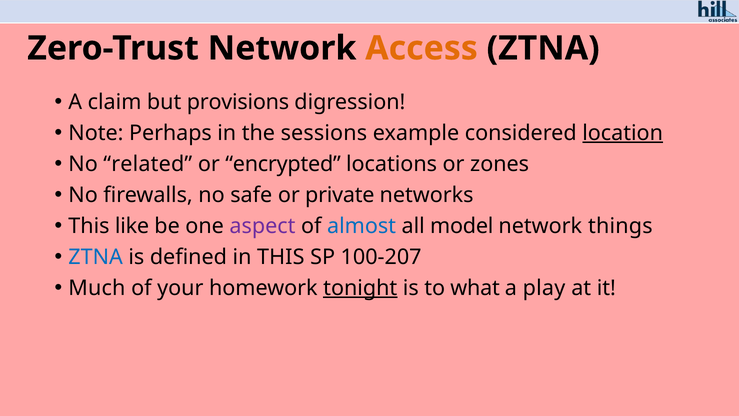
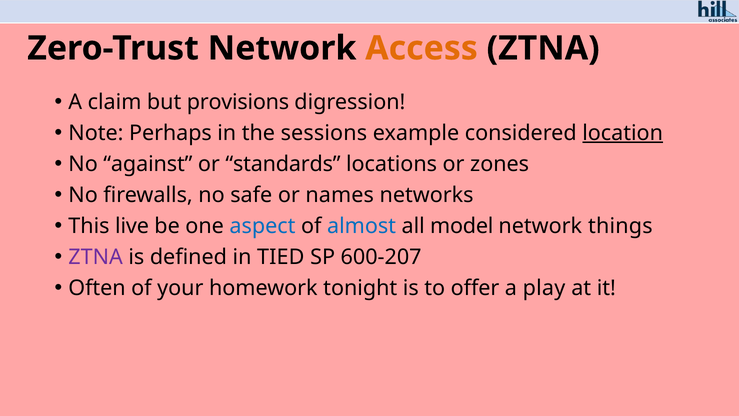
related: related -> against
encrypted: encrypted -> standards
private: private -> names
like: like -> live
aspect colour: purple -> blue
ZTNA at (96, 257) colour: blue -> purple
in THIS: THIS -> TIED
100-207: 100-207 -> 600-207
Much: Much -> Often
tonight underline: present -> none
what: what -> offer
